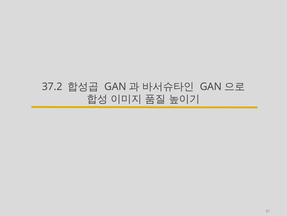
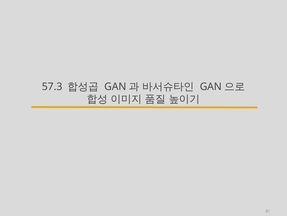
37.2: 37.2 -> 57.3
